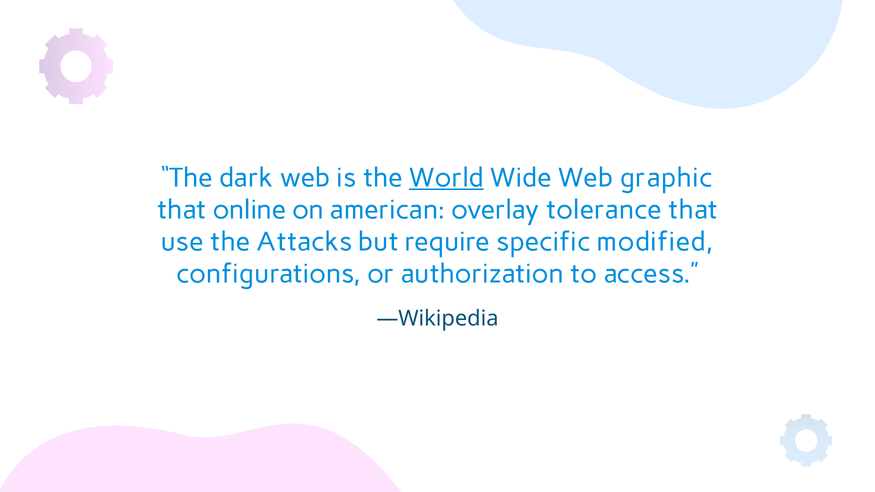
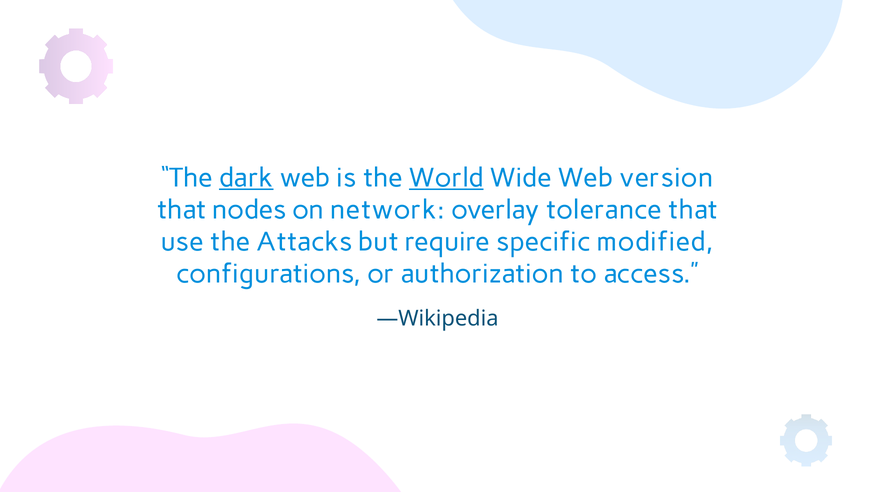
dark underline: none -> present
graphic: graphic -> version
online: online -> nodes
american: american -> network
